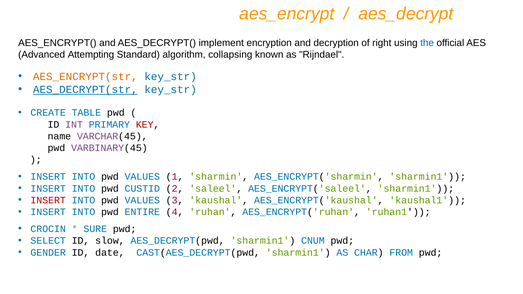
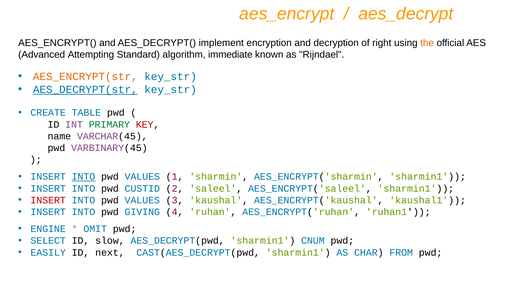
the colour: blue -> orange
collapsing: collapsing -> immediate
PRIMARY colour: blue -> green
INTO at (83, 177) underline: none -> present
ENTIRE: ENTIRE -> GIVING
CROCIN: CROCIN -> ENGINE
SURE: SURE -> OMIT
GENDER: GENDER -> EASILY
date: date -> next
